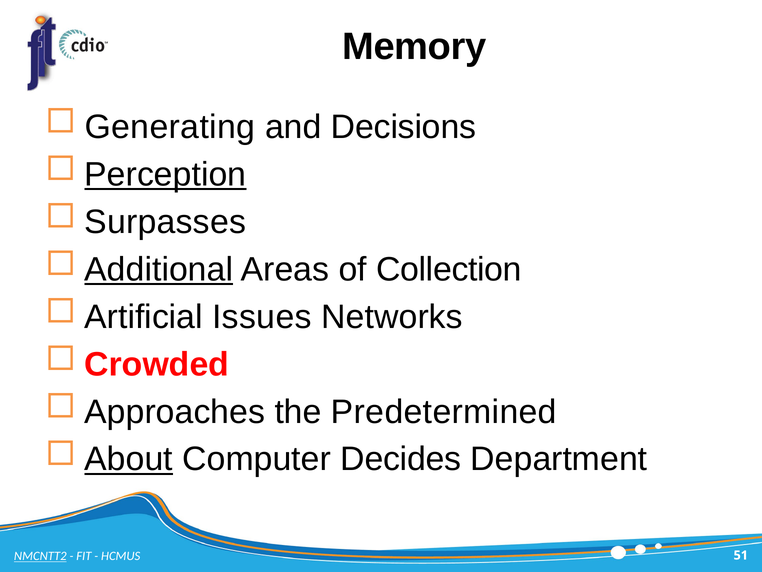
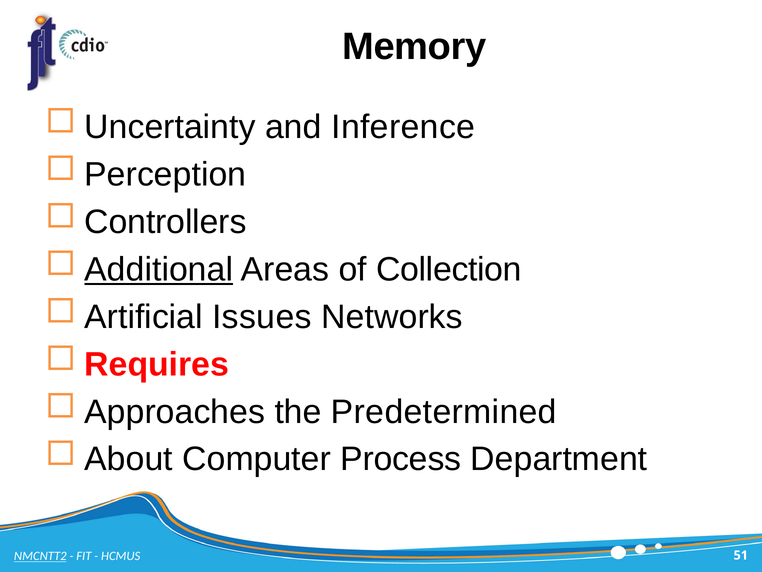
Generating: Generating -> Uncertainty
Decisions: Decisions -> Inference
Perception underline: present -> none
Surpasses: Surpasses -> Controllers
Crowded: Crowded -> Requires
About underline: present -> none
Decides: Decides -> Process
